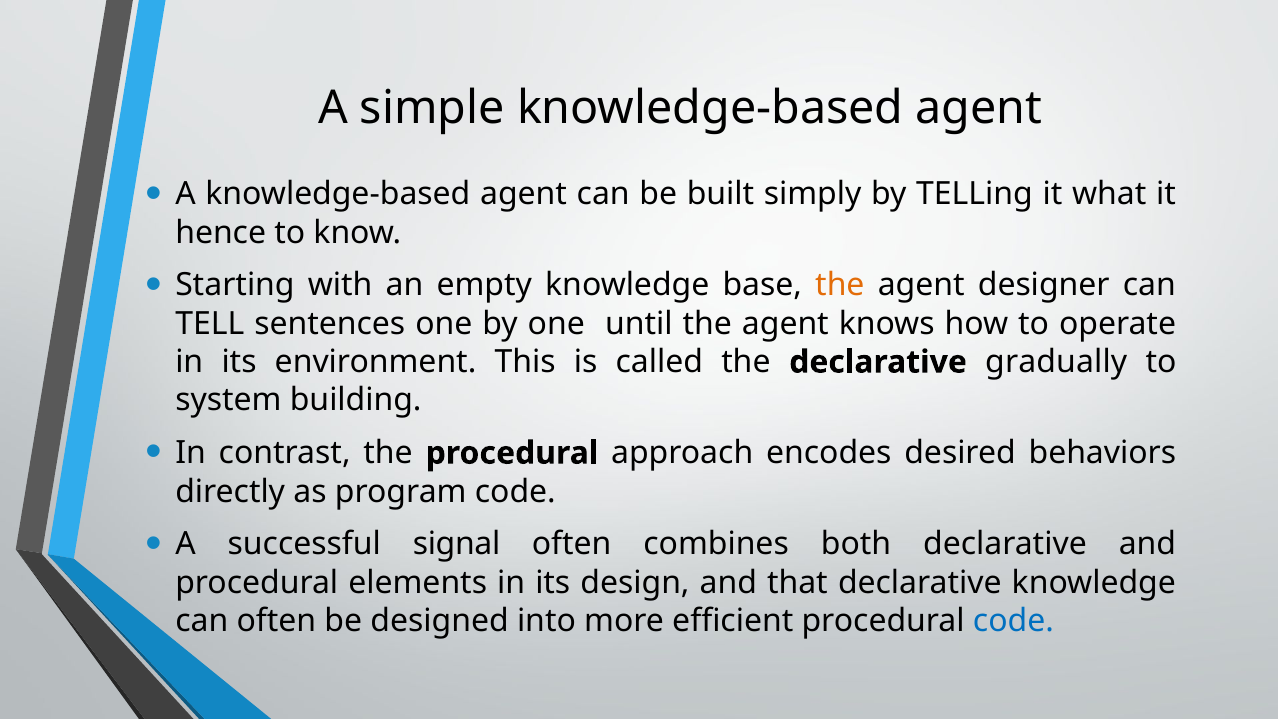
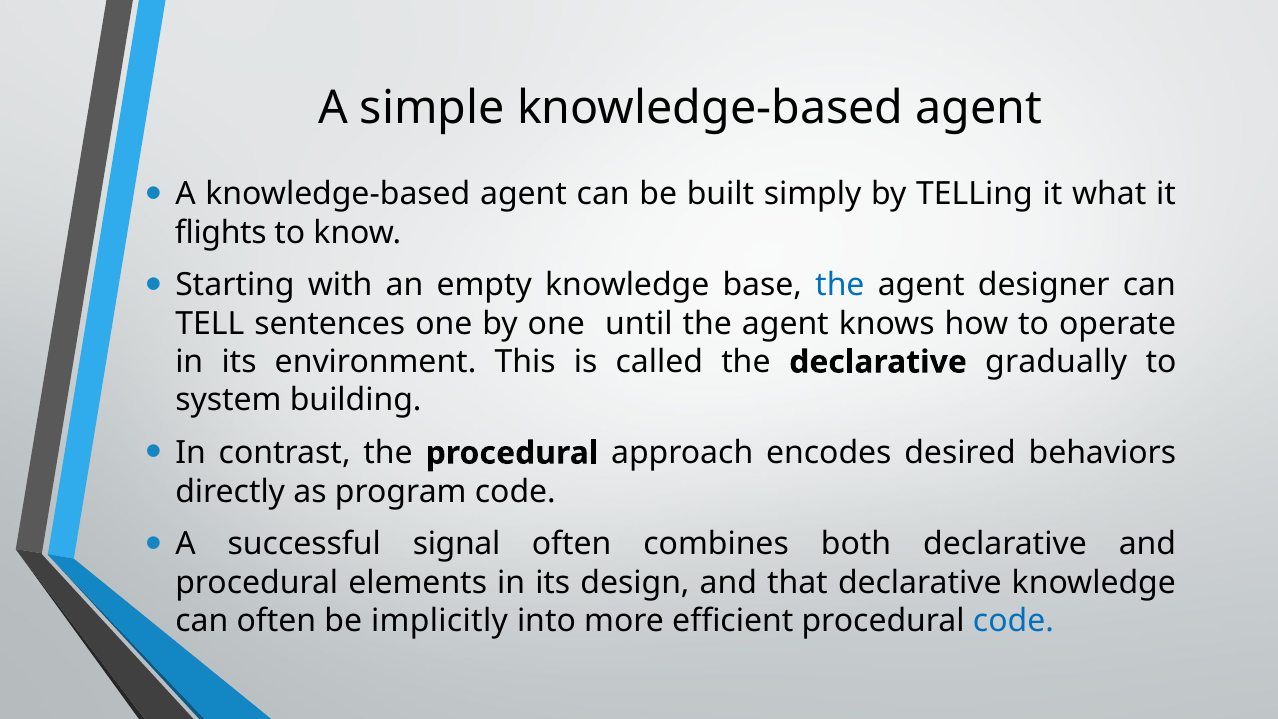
hence: hence -> flights
the at (840, 285) colour: orange -> blue
designed: designed -> implicitly
